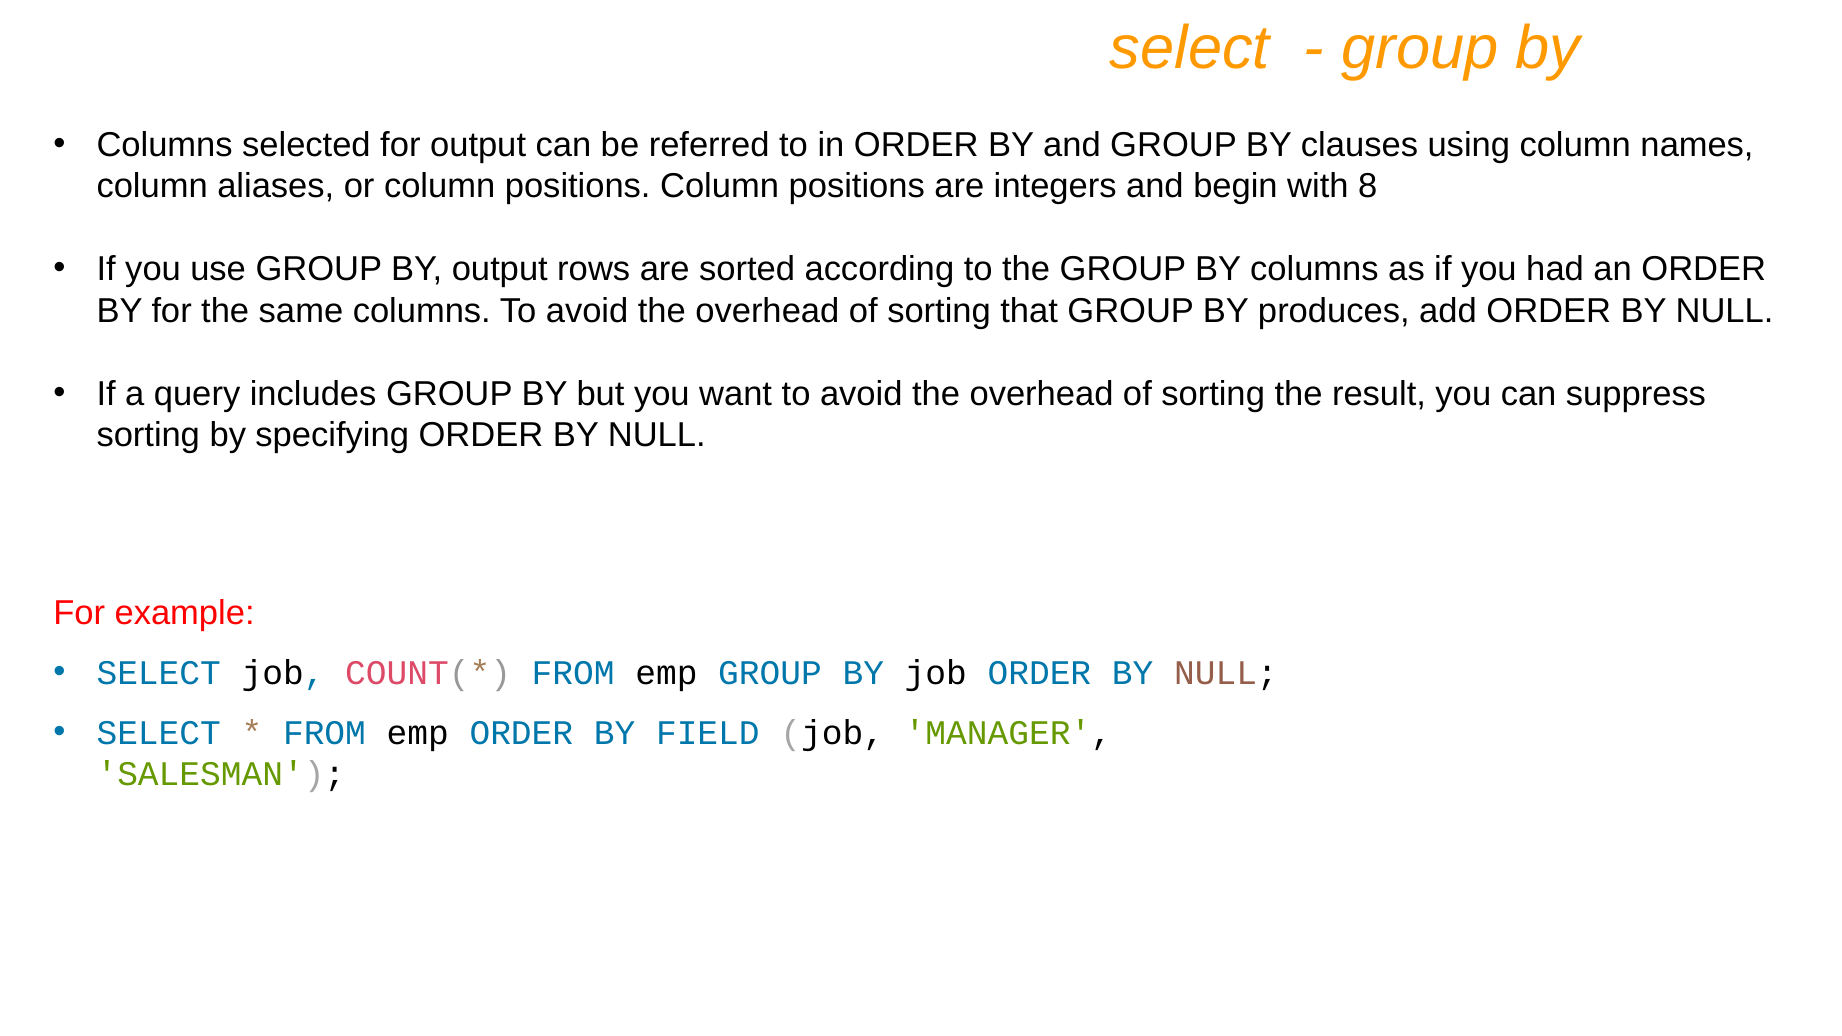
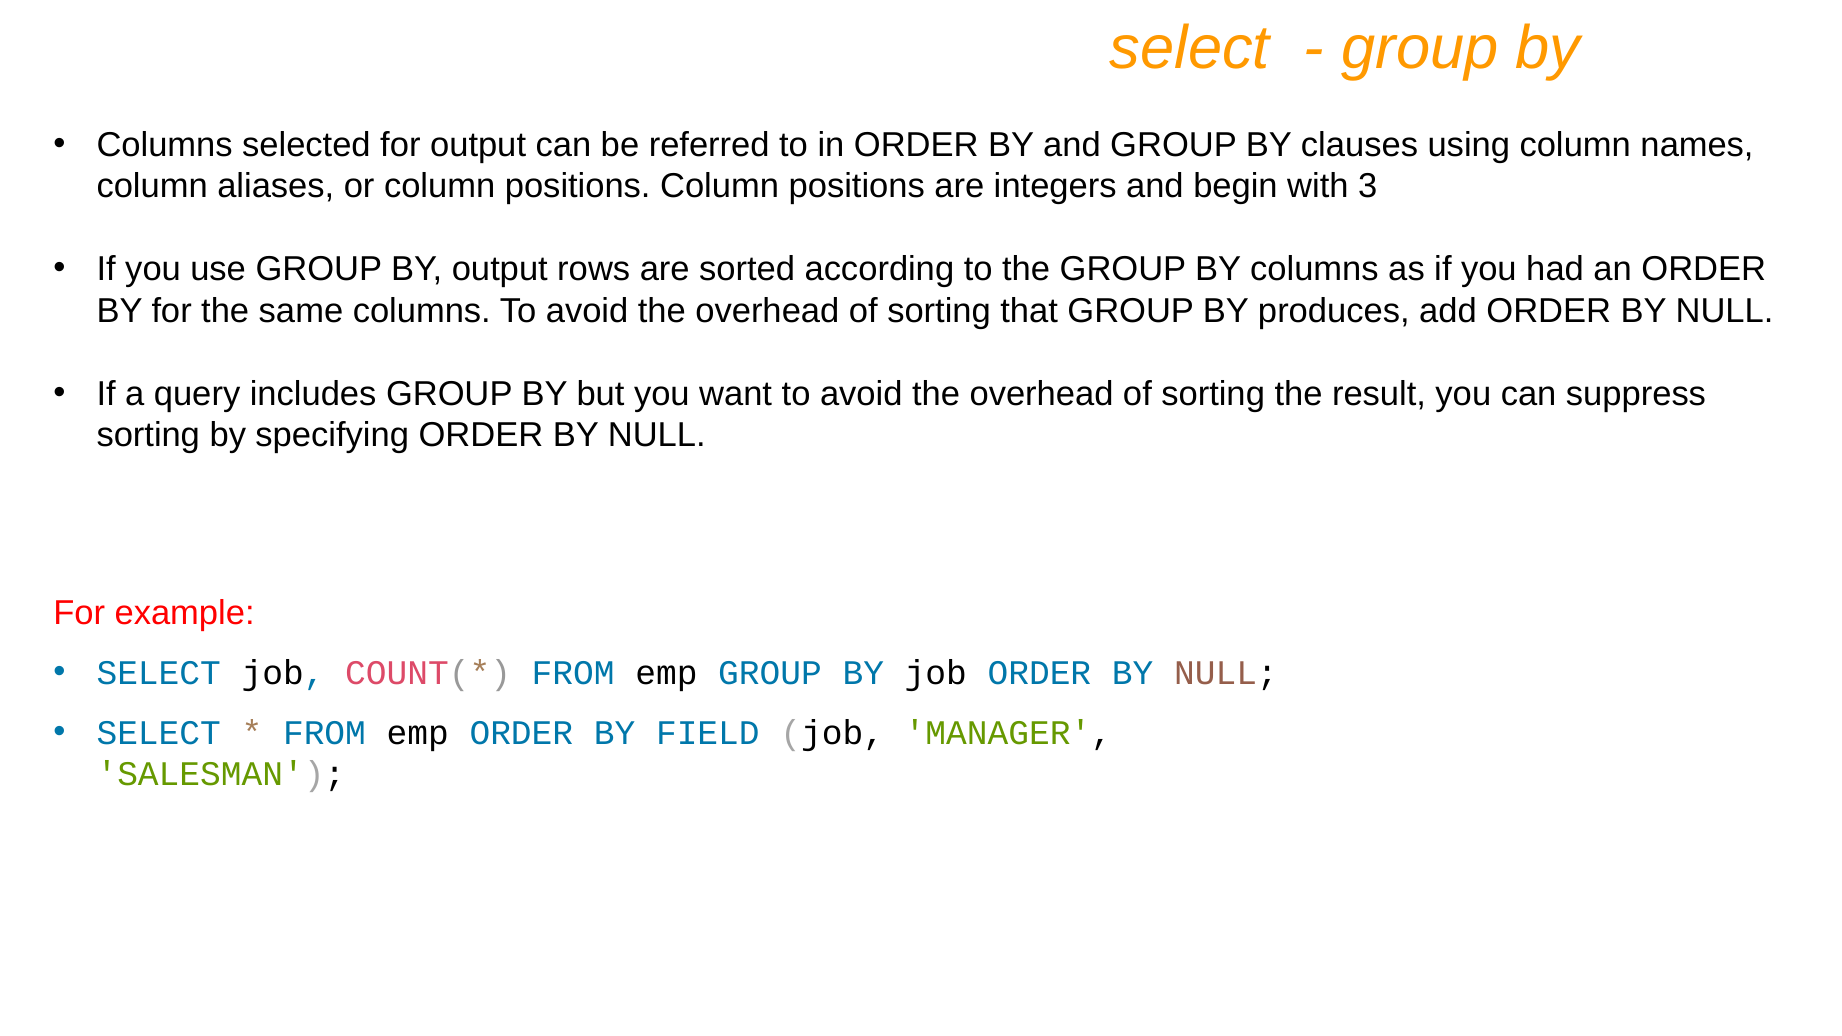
8: 8 -> 3
